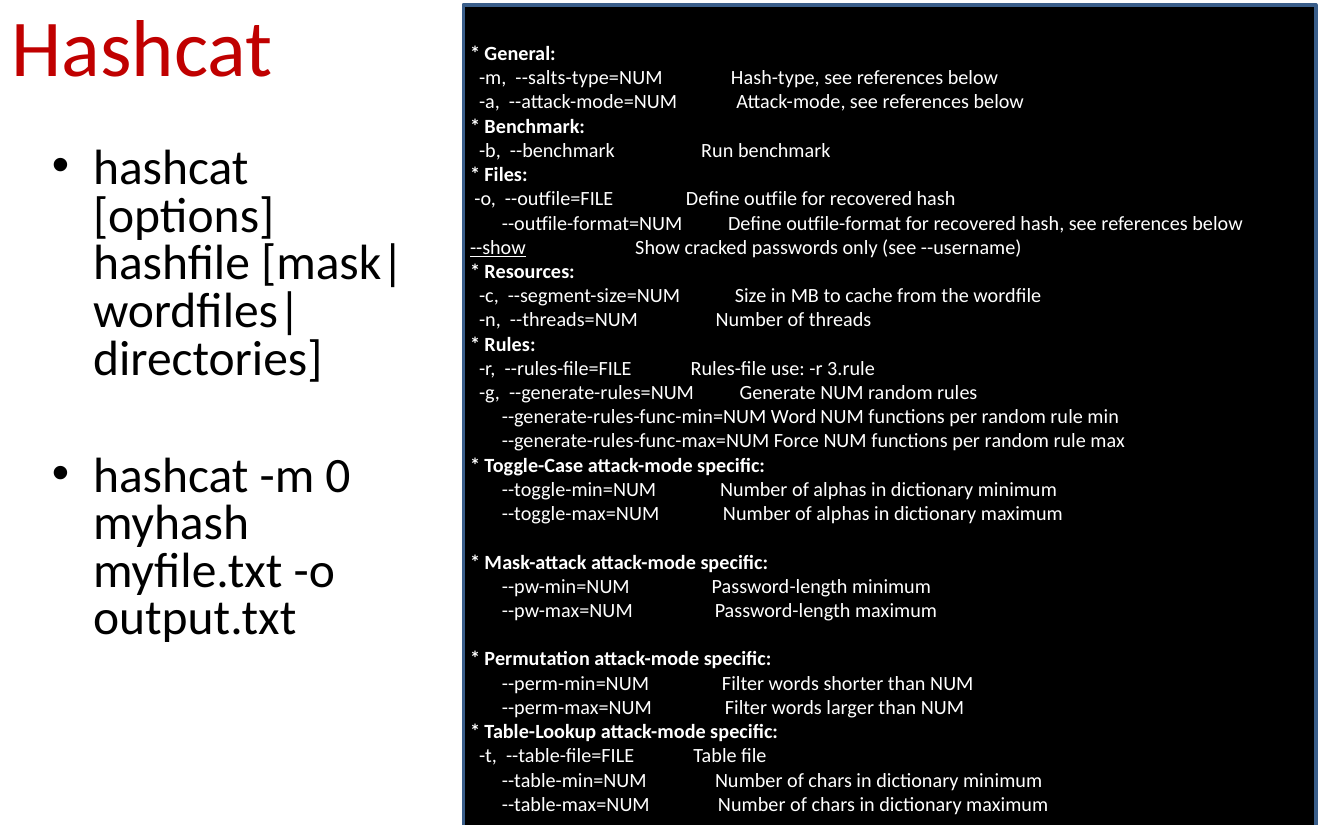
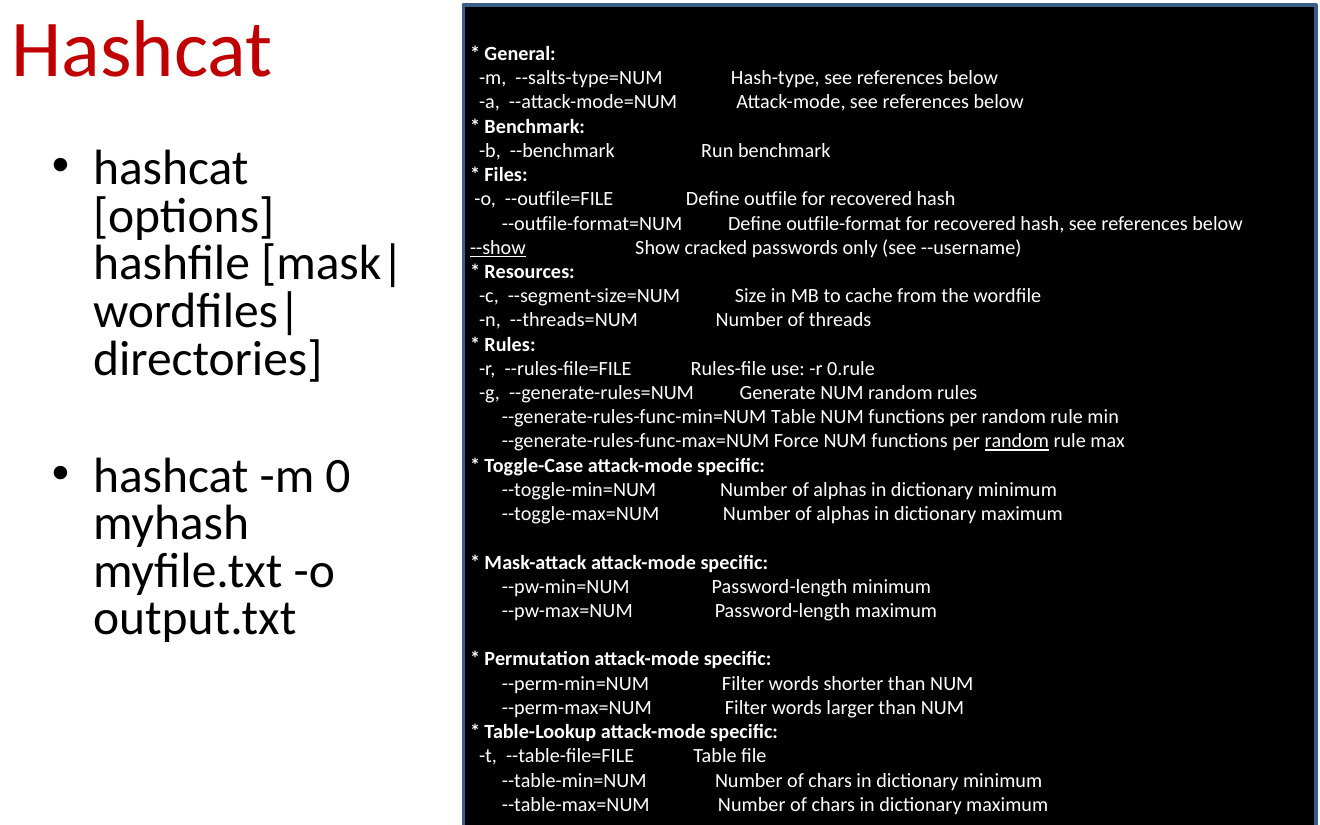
3.rule: 3.rule -> 0.rule
--generate-rules-func-min=NUM Word: Word -> Table
random at (1017, 441) underline: none -> present
